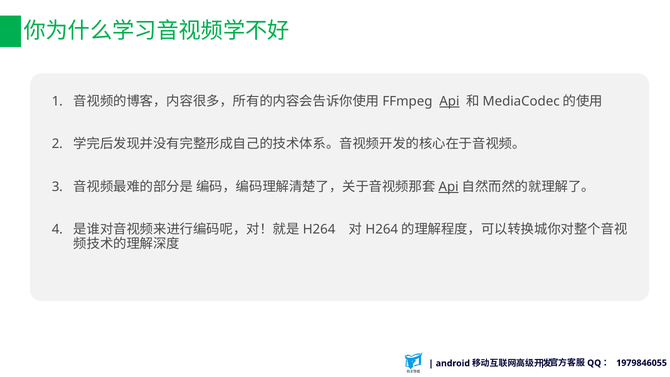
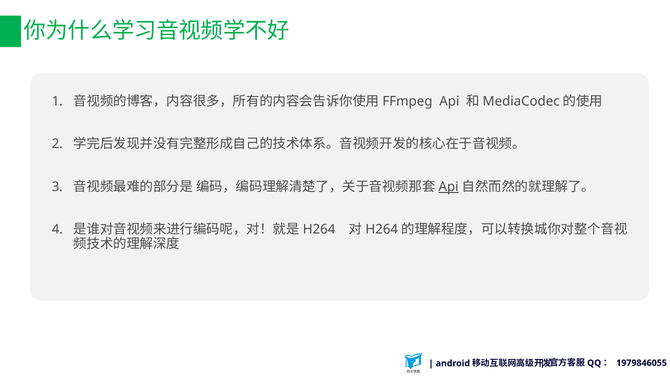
Api at (449, 101) underline: present -> none
